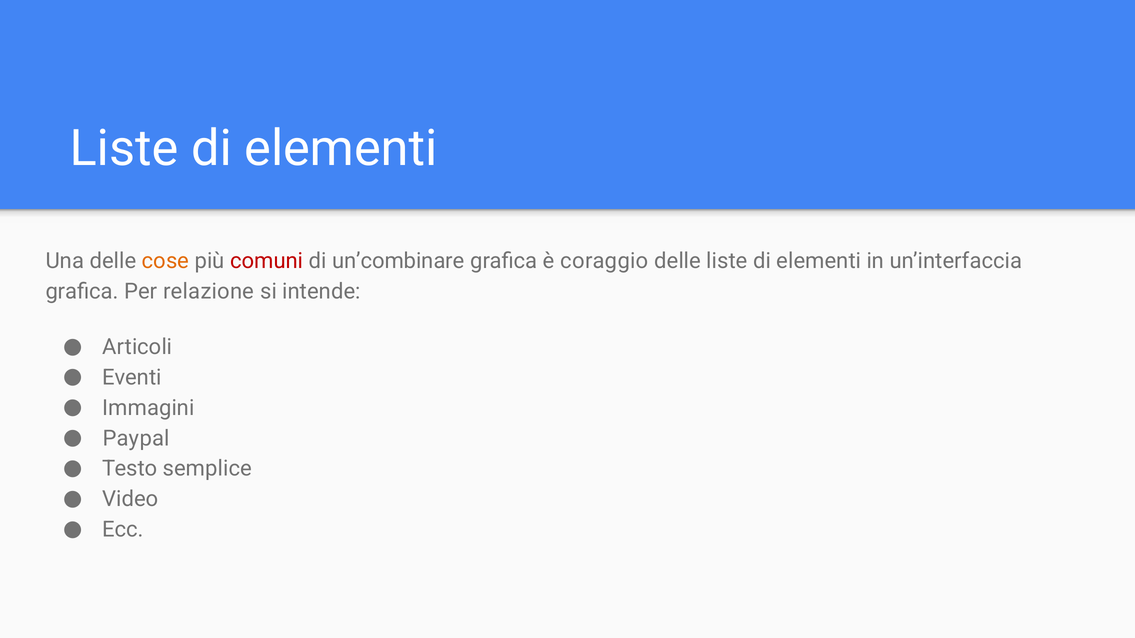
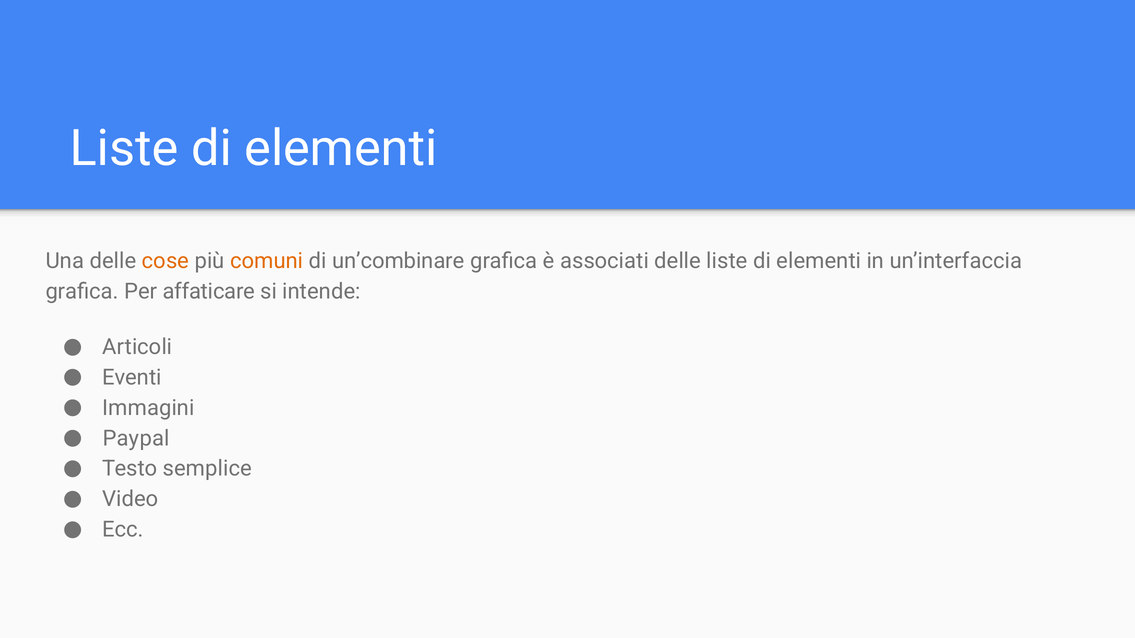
comuni colour: red -> orange
coraggio: coraggio -> associati
relazione: relazione -> affaticare
